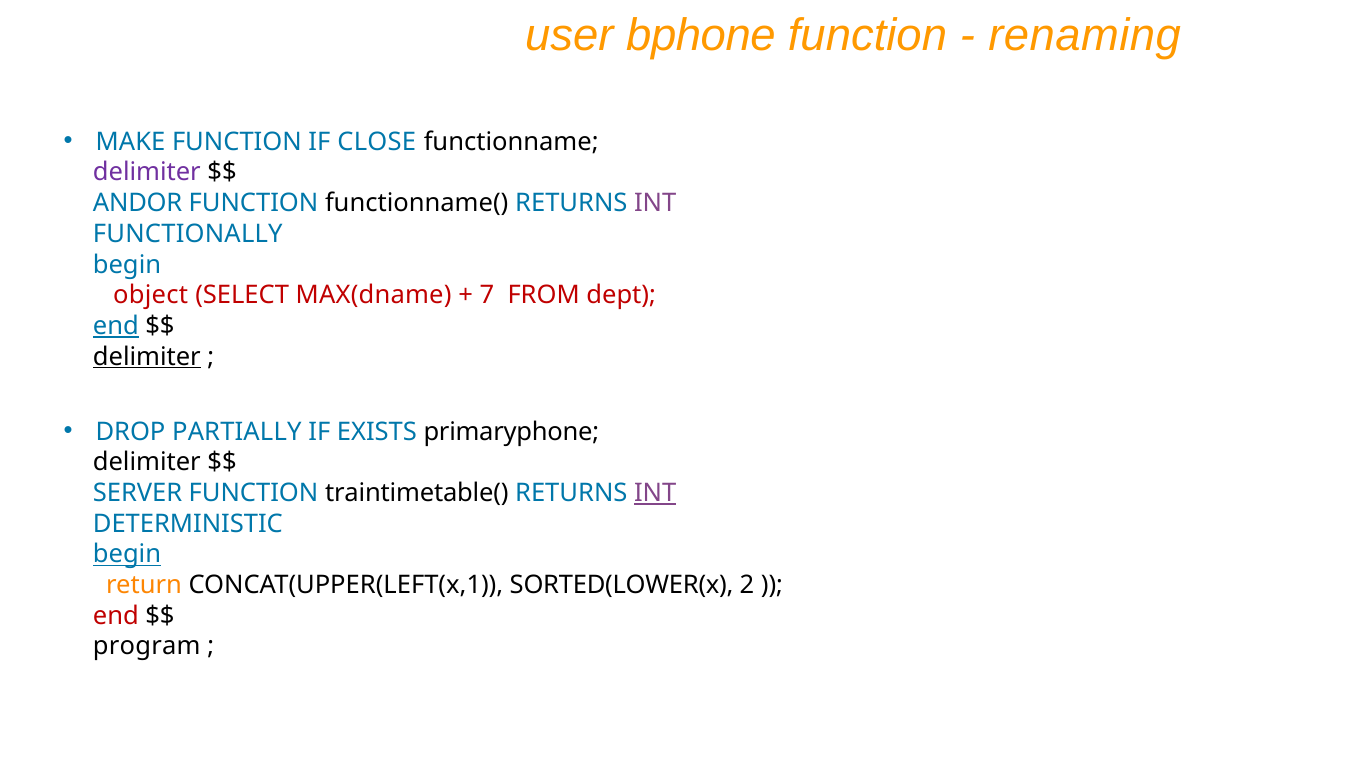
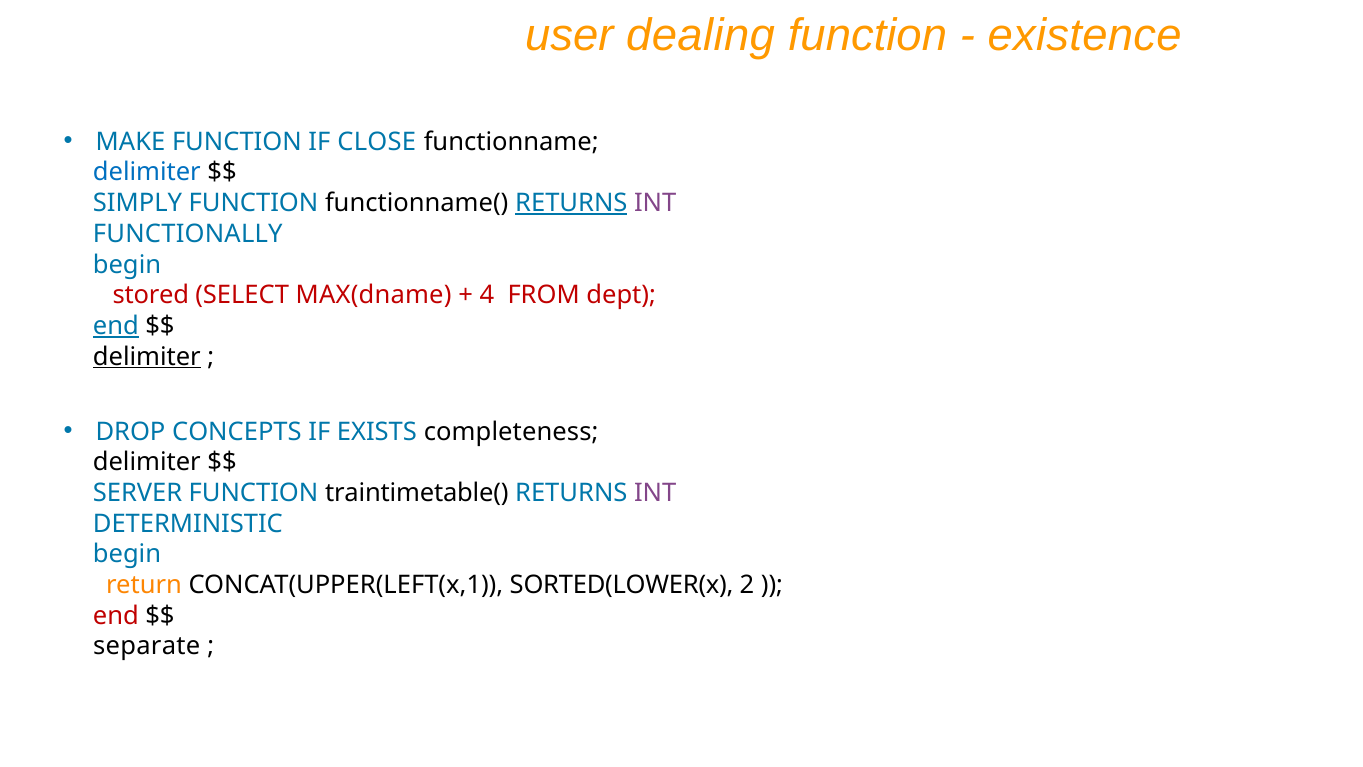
bphone: bphone -> dealing
renaming: renaming -> existence
delimiter at (147, 172) colour: purple -> blue
ANDOR: ANDOR -> SIMPLY
RETURNS at (571, 203) underline: none -> present
object: object -> stored
7: 7 -> 4
PARTIALLY: PARTIALLY -> CONCEPTS
primaryphone: primaryphone -> completeness
INT at (655, 493) underline: present -> none
begin at (127, 554) underline: present -> none
program: program -> separate
